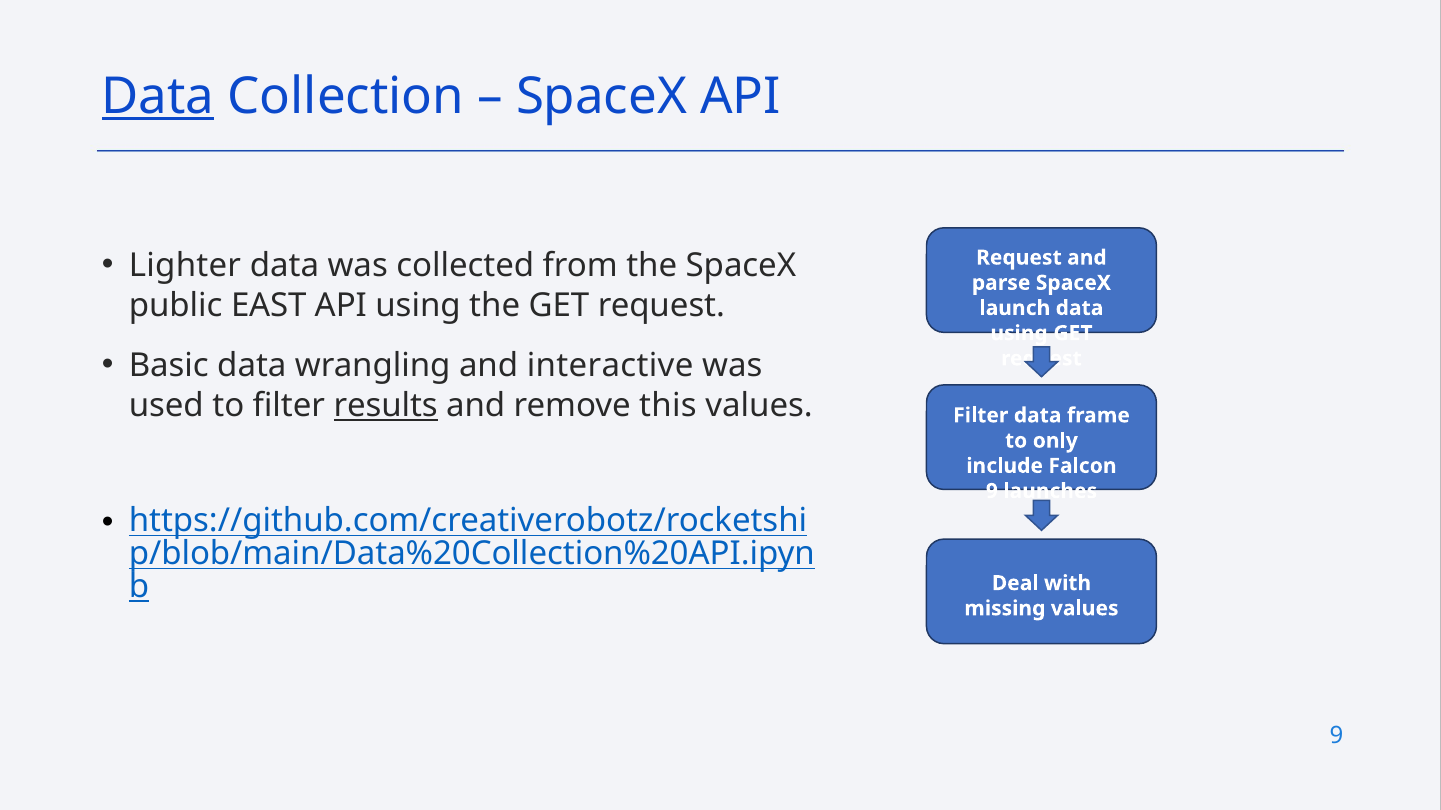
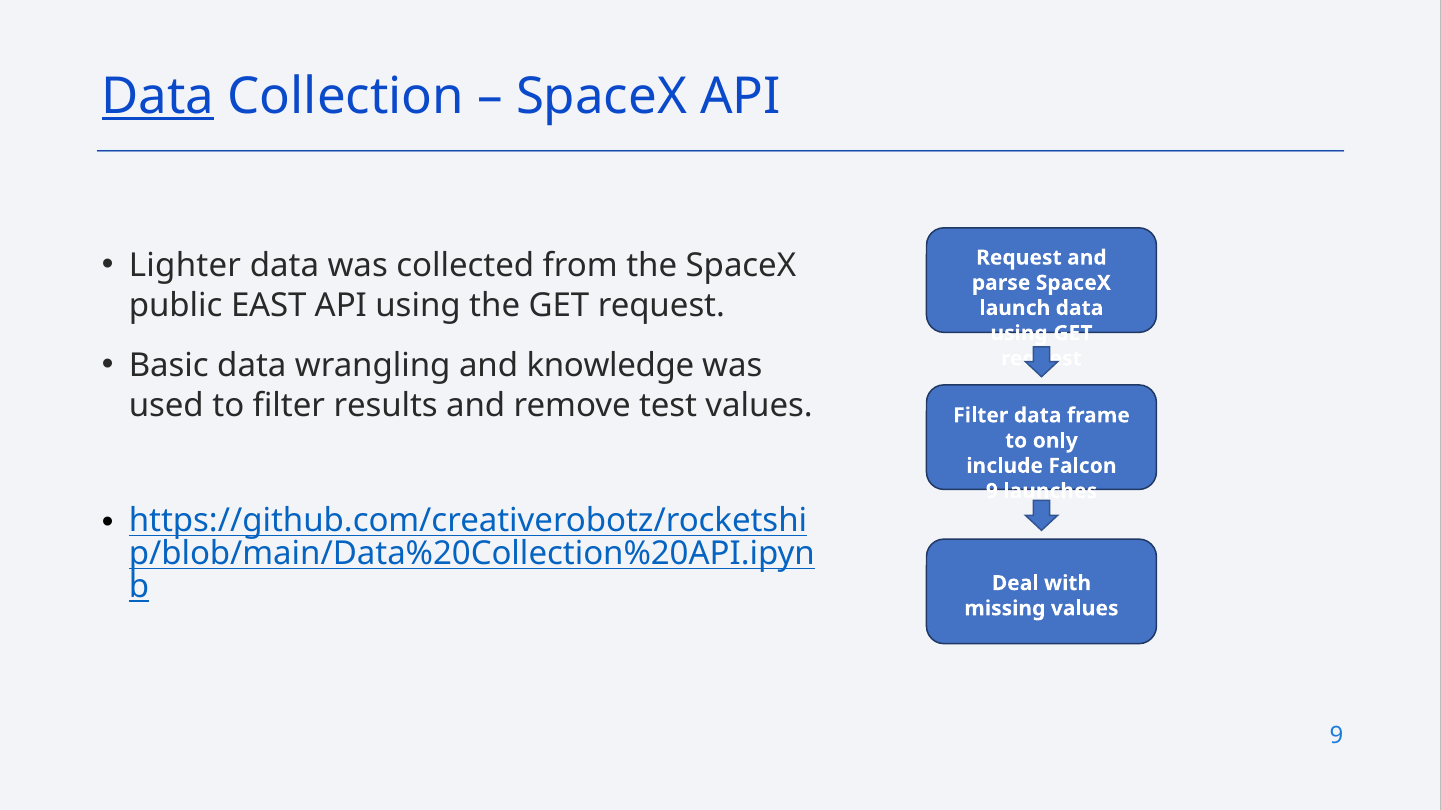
interactive: interactive -> knowledge
results underline: present -> none
this: this -> test
